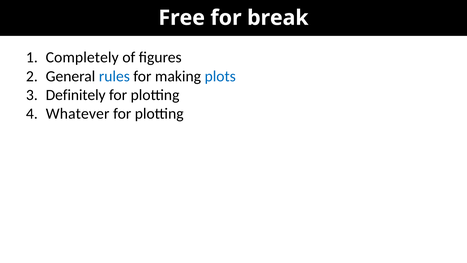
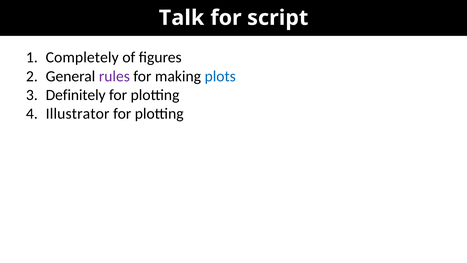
Free: Free -> Talk
break: break -> script
rules colour: blue -> purple
Whatever: Whatever -> Illustrator
